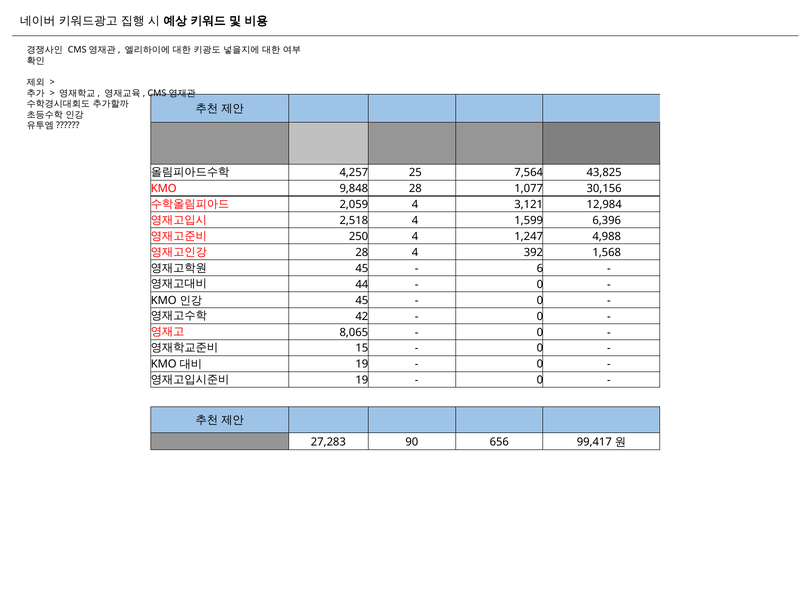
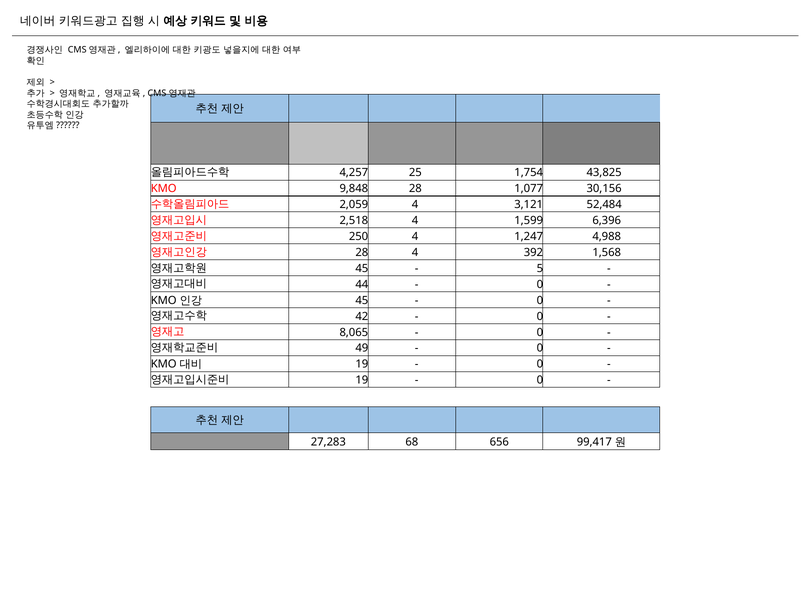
7,564: 7,564 -> 1,754
12,984: 12,984 -> 52,484
6: 6 -> 5
15: 15 -> 49
90: 90 -> 68
